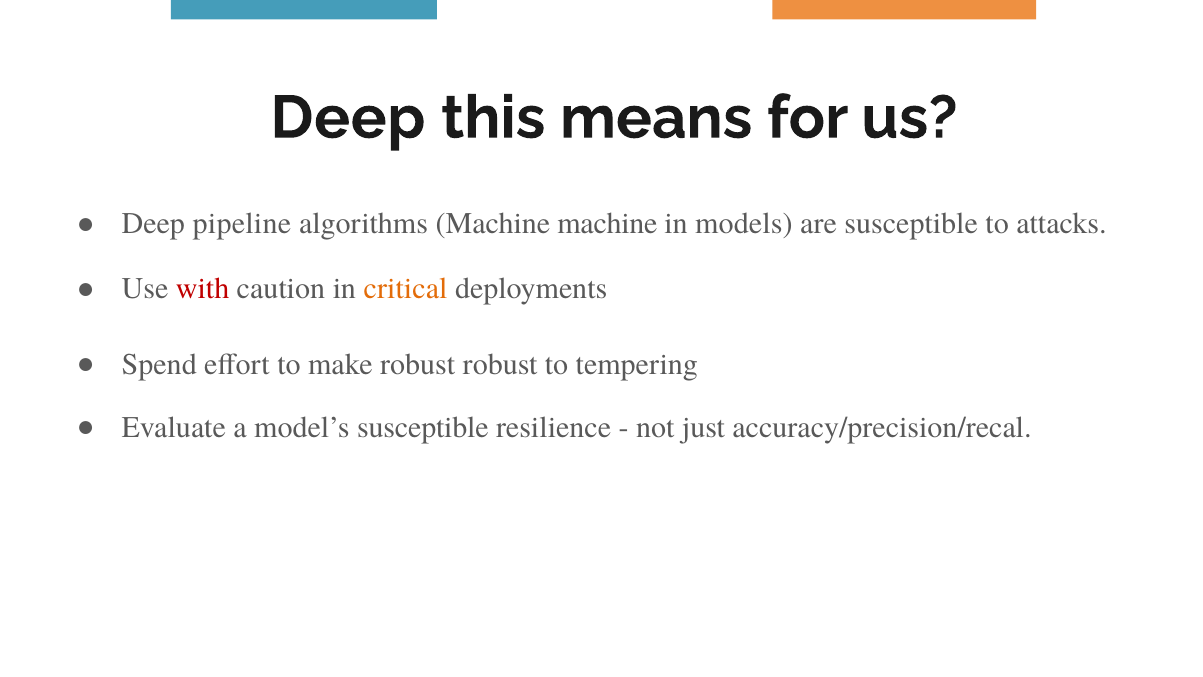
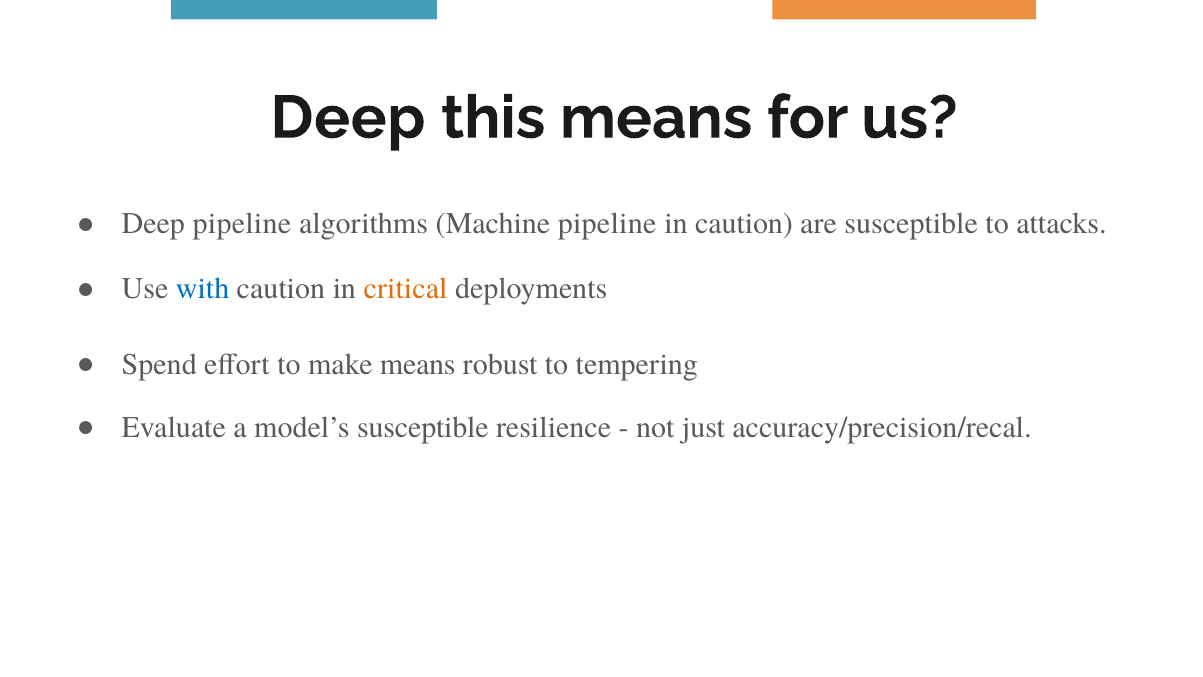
Machine machine: machine -> pipeline
in models: models -> caution
with colour: red -> blue
make robust: robust -> means
